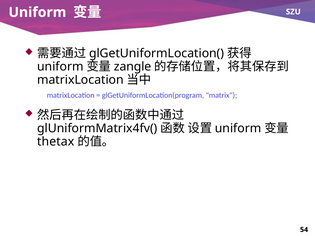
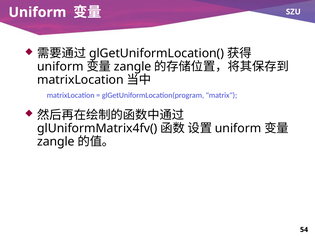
thetax at (56, 142): thetax -> zangle
